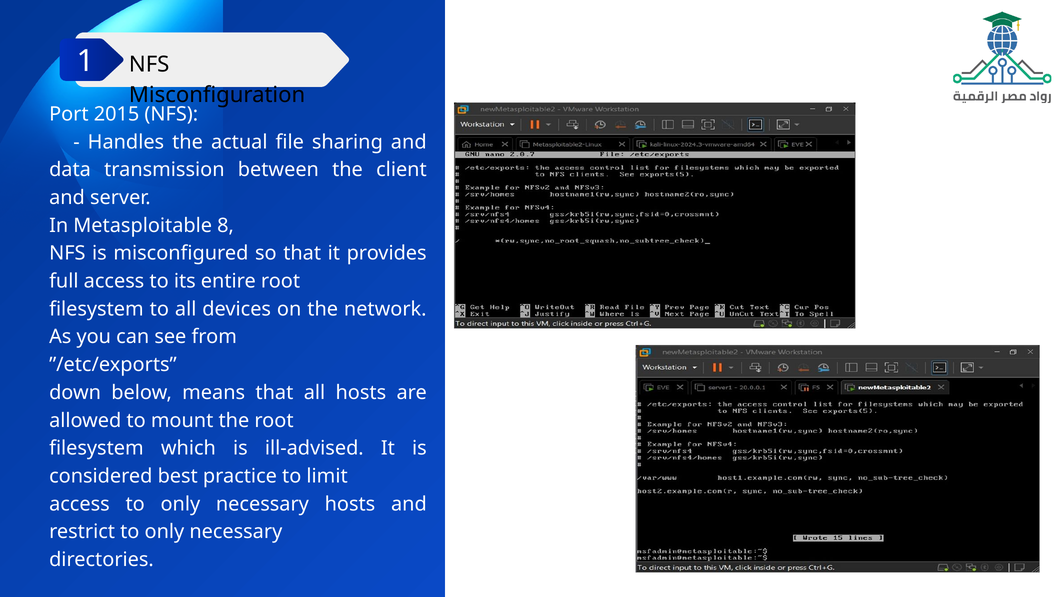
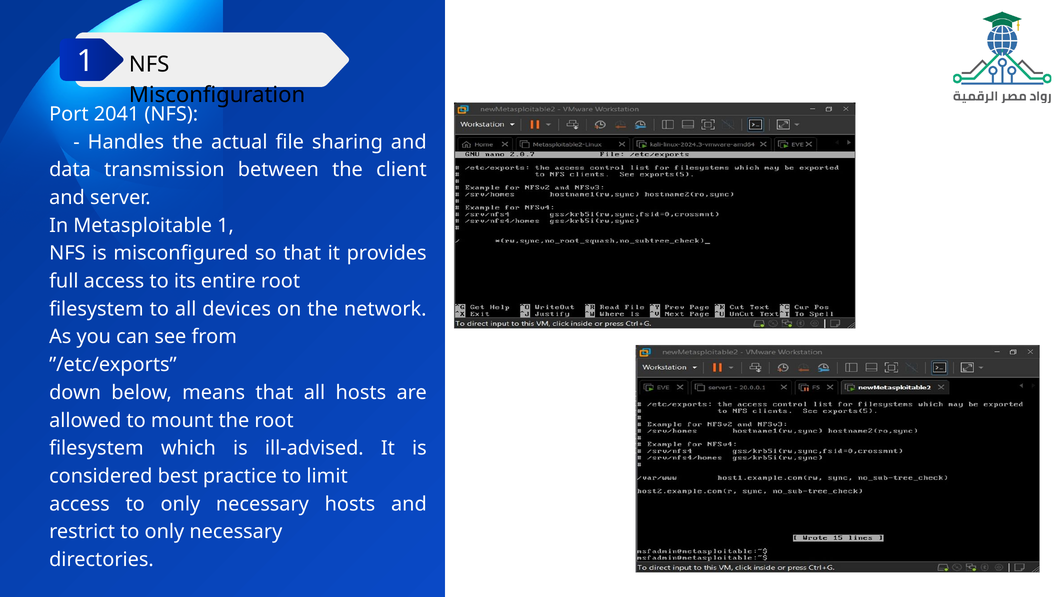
2015: 2015 -> 2041
Metasploitable 8: 8 -> 1
